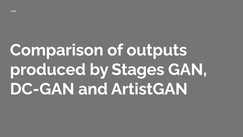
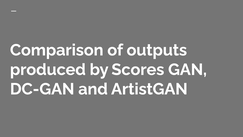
Stages: Stages -> Scores
